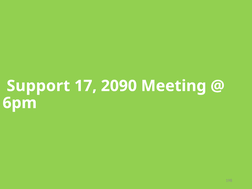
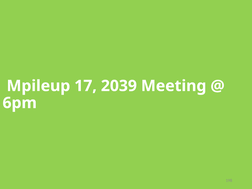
Support: Support -> Mpileup
2090: 2090 -> 2039
